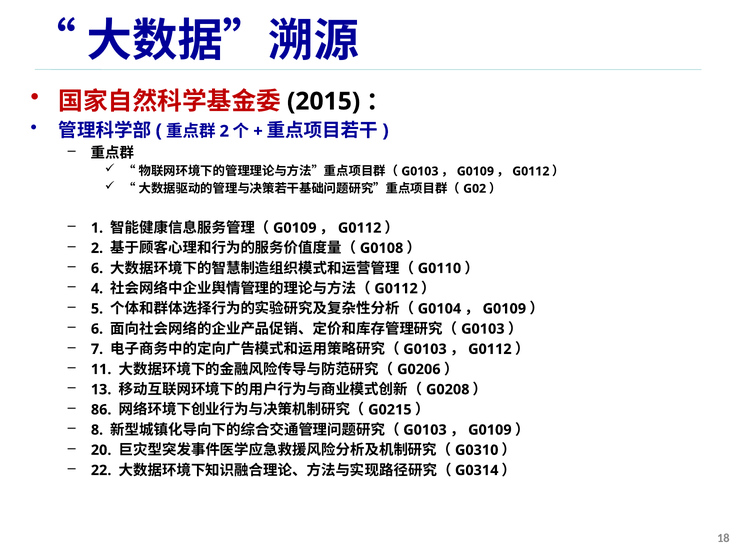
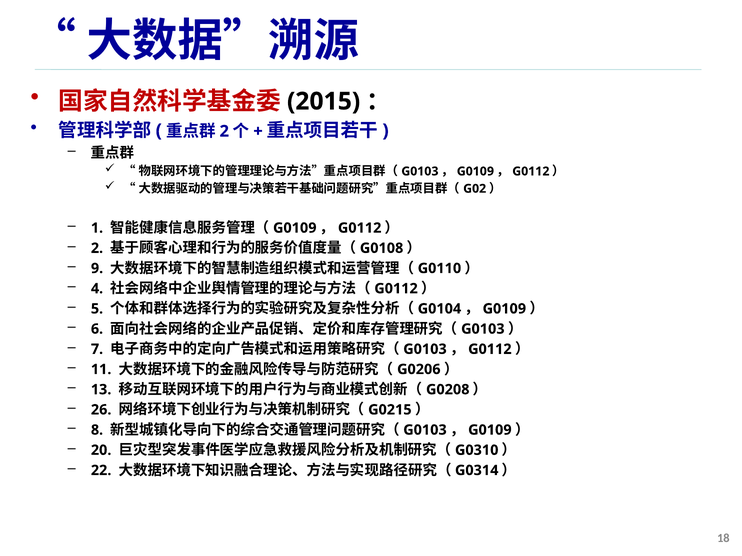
6 at (97, 269): 6 -> 9
86: 86 -> 26
